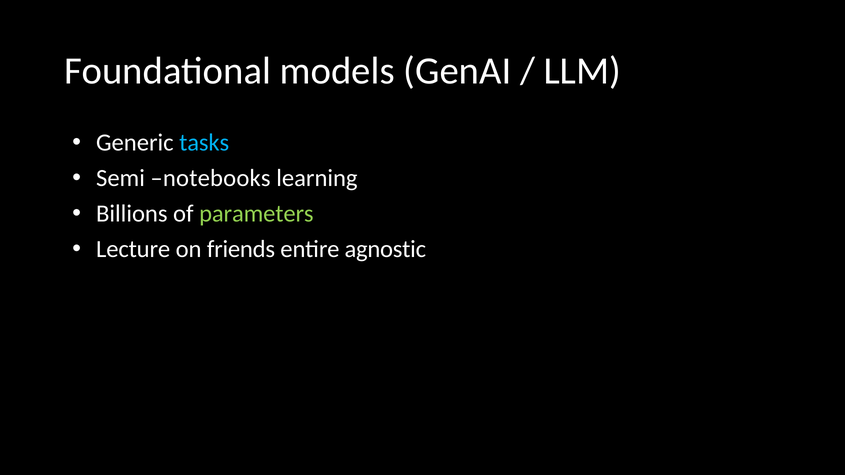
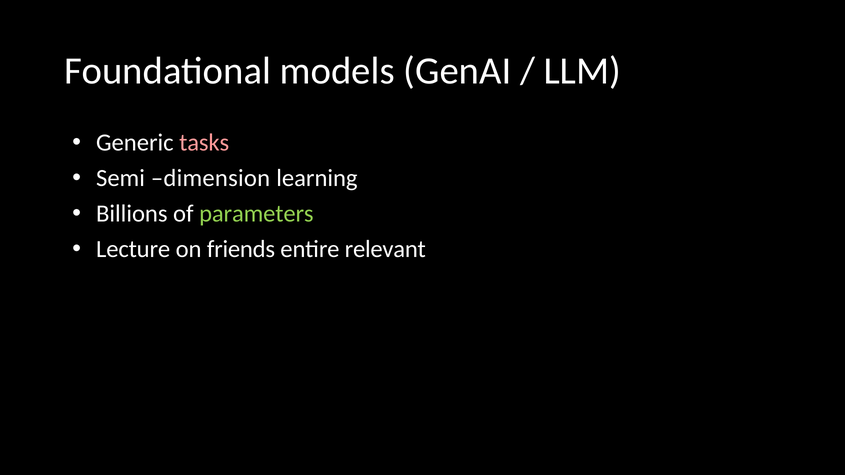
tasks colour: light blue -> pink
notebooks: notebooks -> dimension
agnostic: agnostic -> relevant
